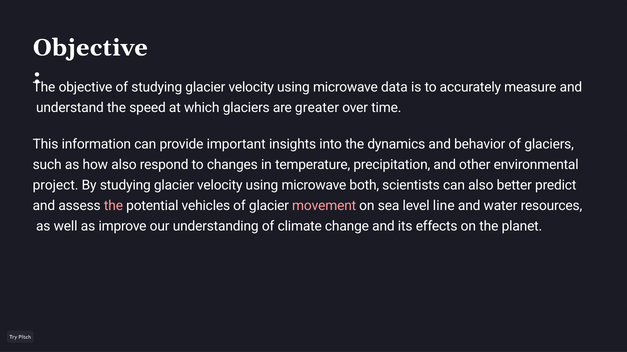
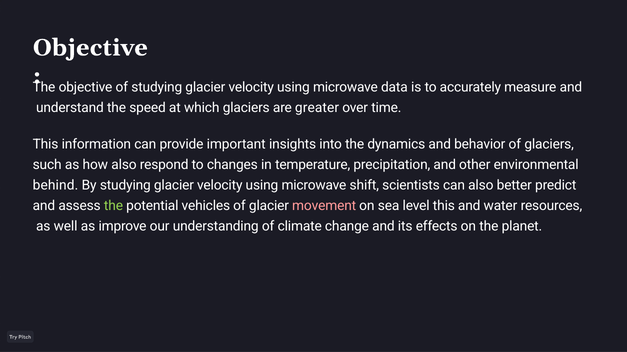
project: project -> behind
both: both -> shift
the at (113, 206) colour: pink -> light green
level line: line -> this
